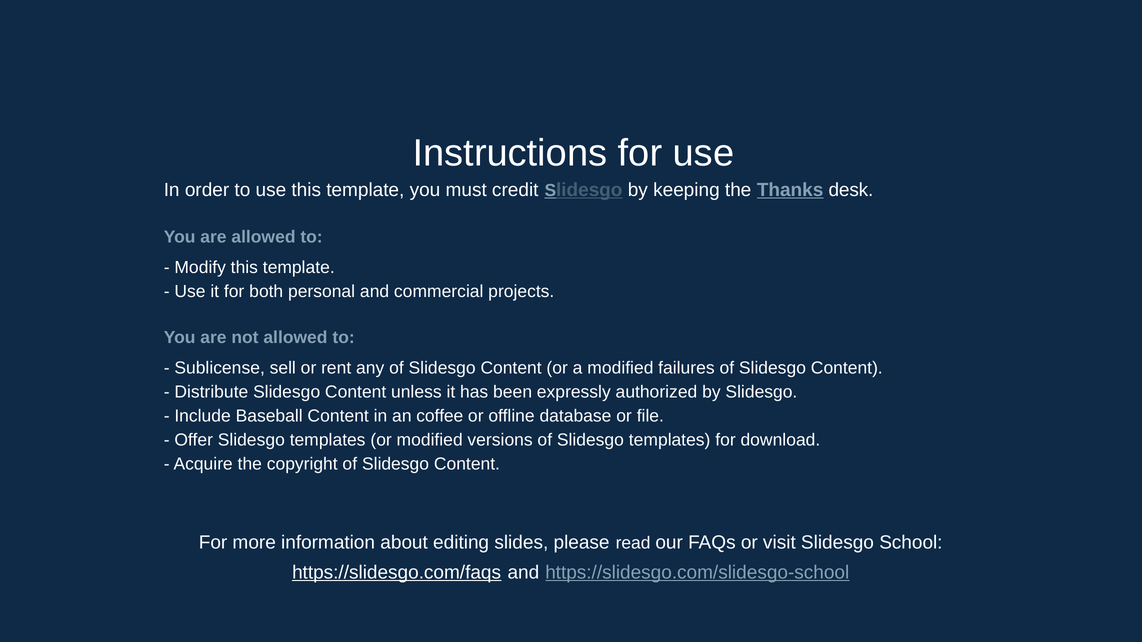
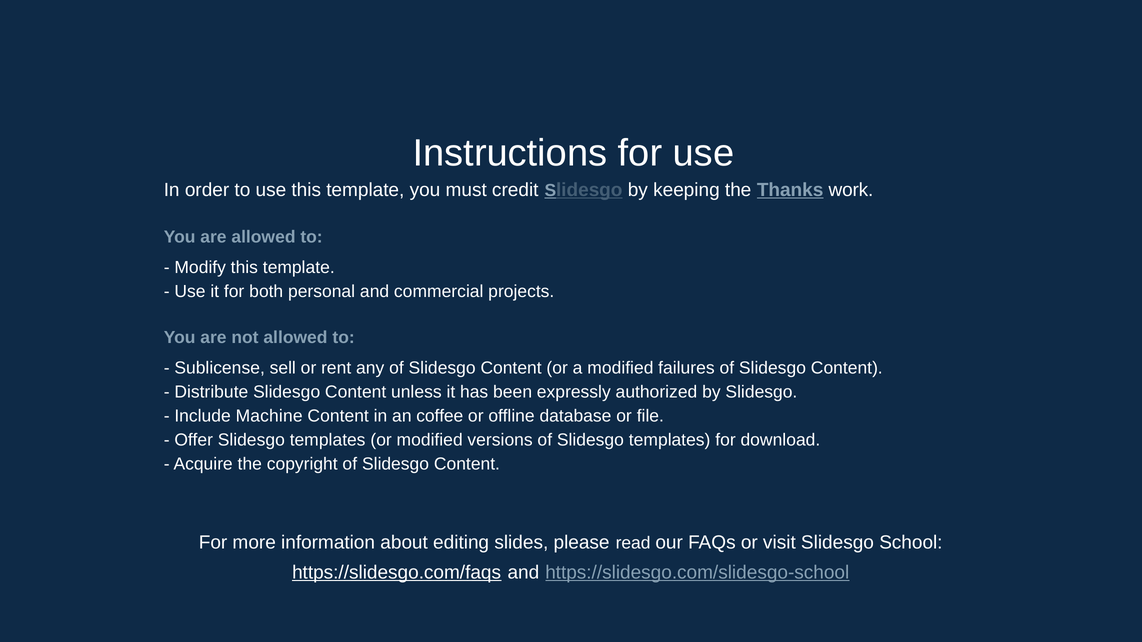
desk: desk -> work
Baseball: Baseball -> Machine
